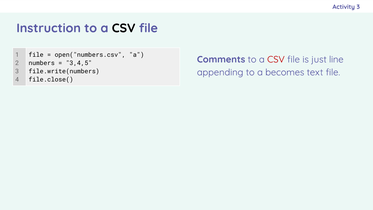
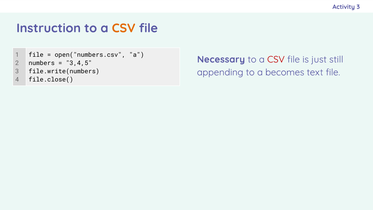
CSV at (124, 28) colour: black -> orange
Comments: Comments -> Necessary
line: line -> still
